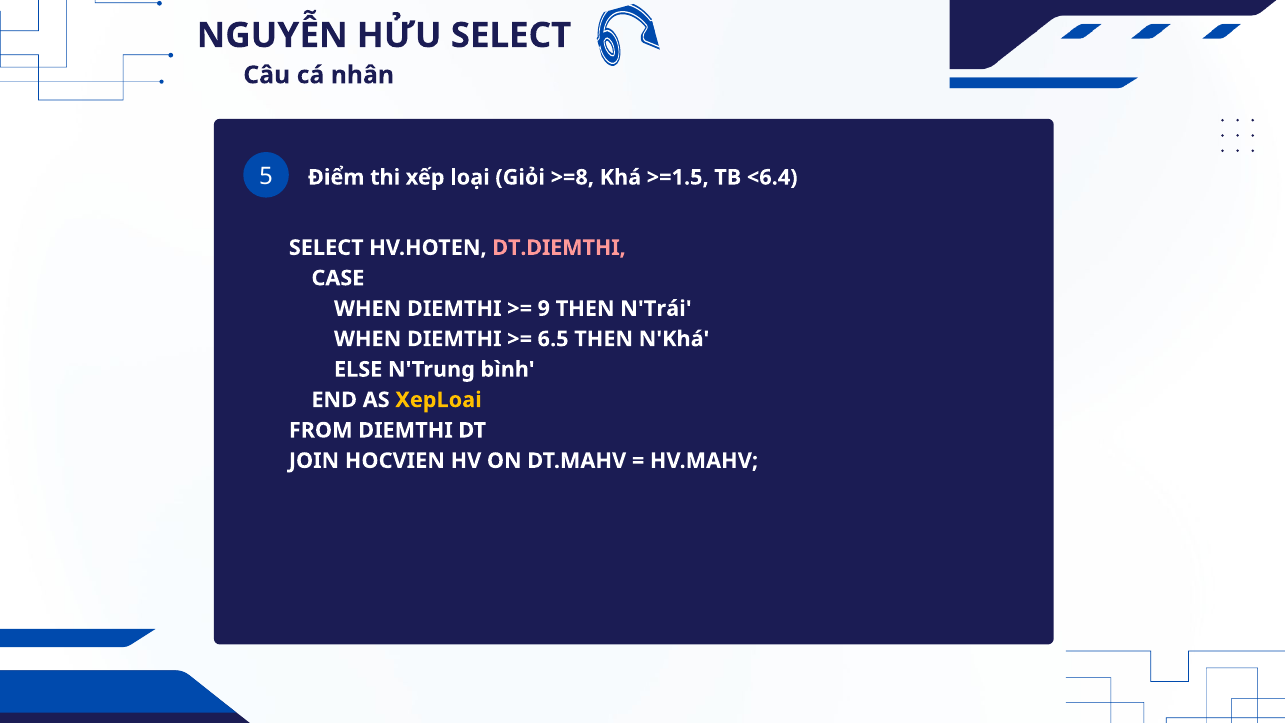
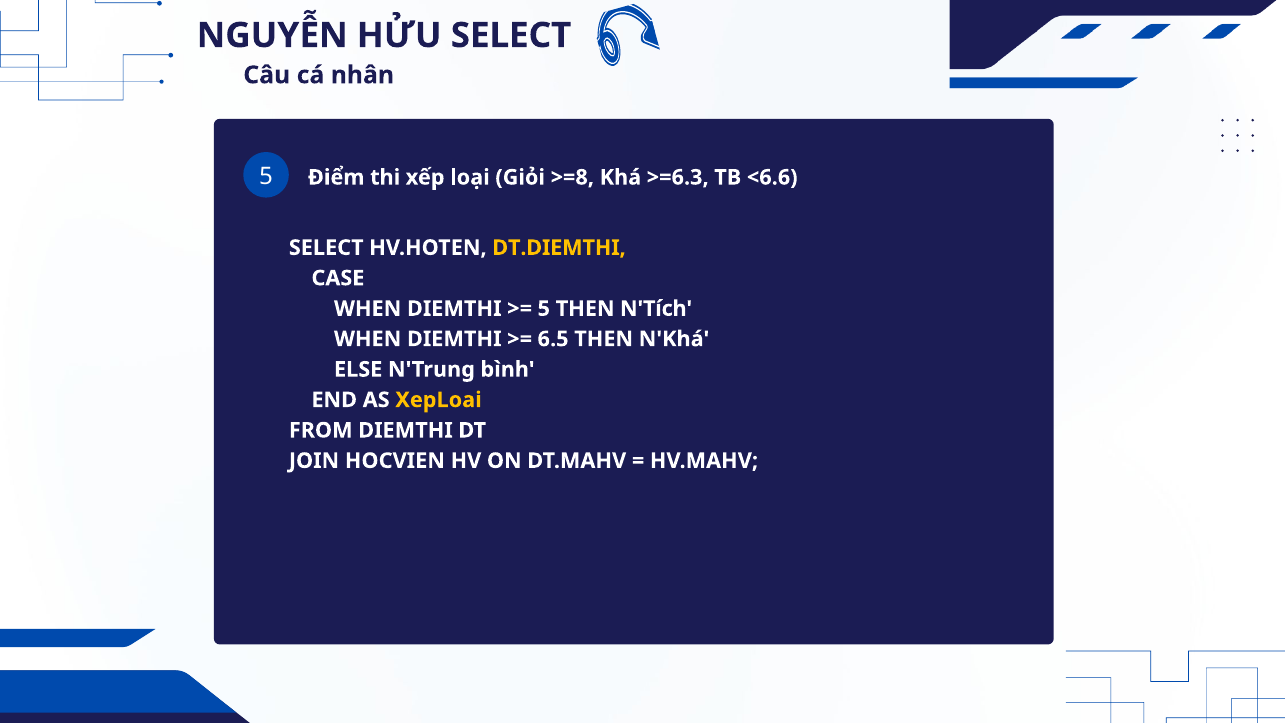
>=1.5: >=1.5 -> >=6.3
<6.4: <6.4 -> <6.6
DT.DIEMTHI colour: pink -> yellow
9 at (544, 309): 9 -> 5
N'Trái: N'Trái -> N'Tích
